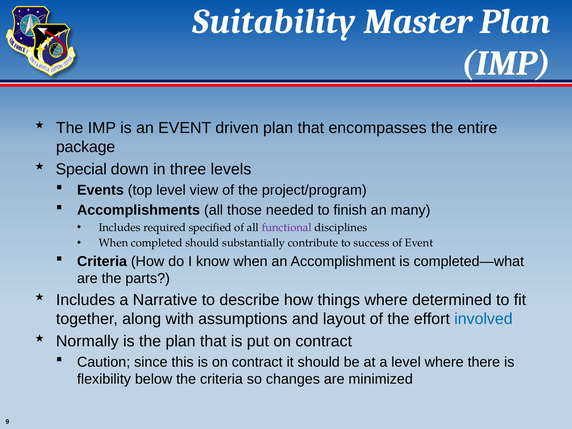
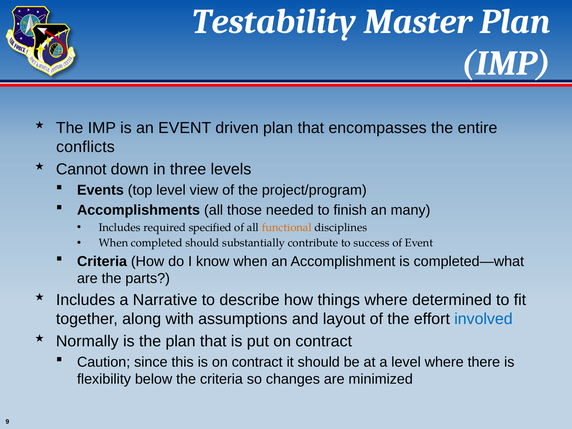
Suitability: Suitability -> Testability
package: package -> conflicts
Special: Special -> Cannot
functional colour: purple -> orange
